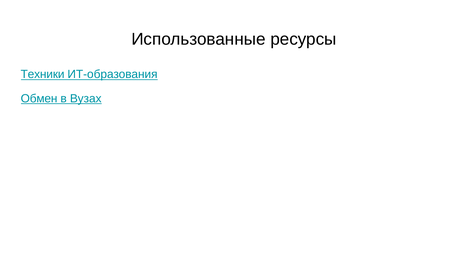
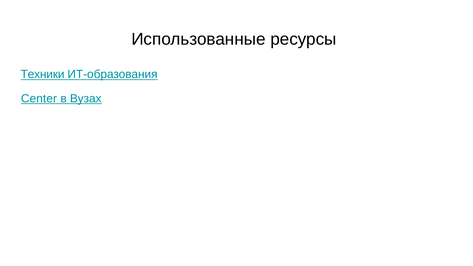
Обмен: Обмен -> Center
